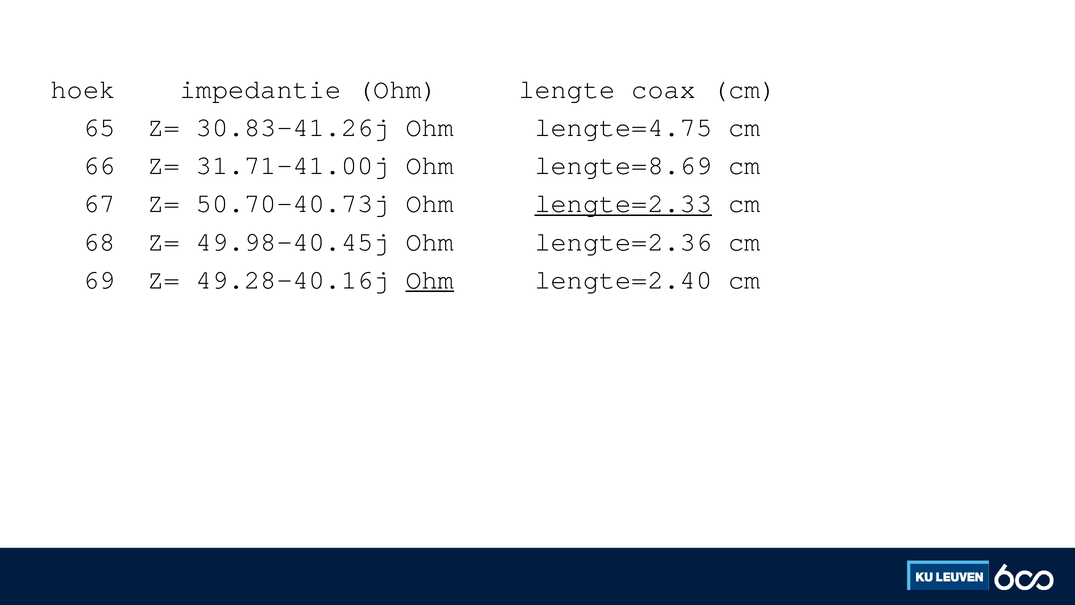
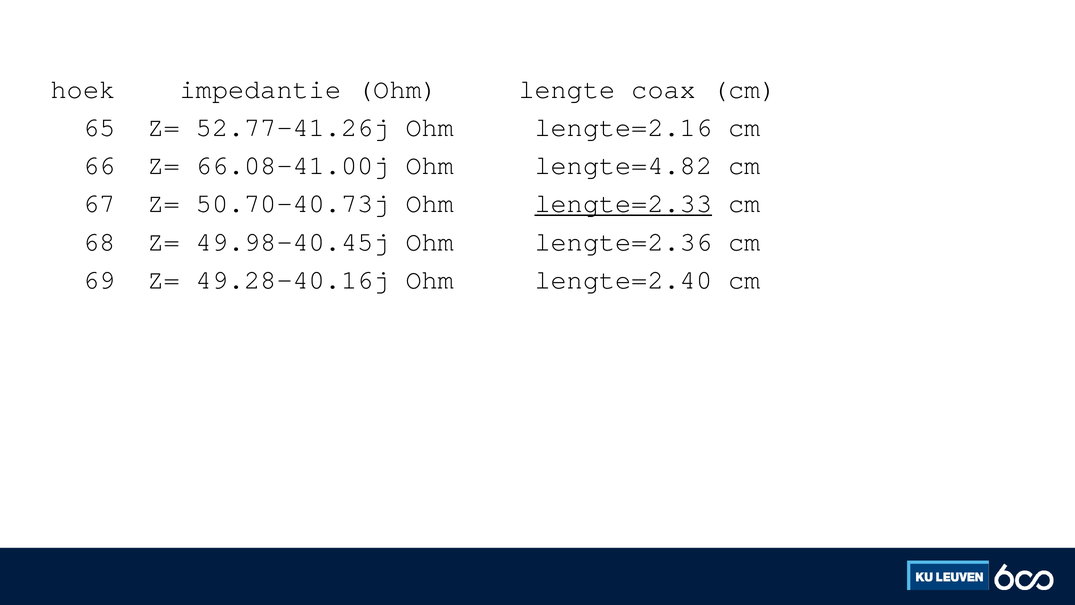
30.83-41.26j: 30.83-41.26j -> 52.77-41.26j
lengte=4.75: lengte=4.75 -> lengte=2.16
31.71-41.00j: 31.71-41.00j -> 66.08-41.00j
lengte=8.69: lengte=8.69 -> lengte=4.82
Ohm at (430, 280) underline: present -> none
